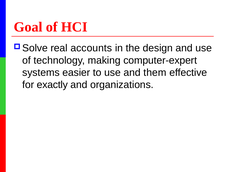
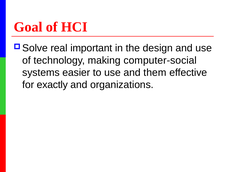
accounts: accounts -> important
computer-expert: computer-expert -> computer-social
